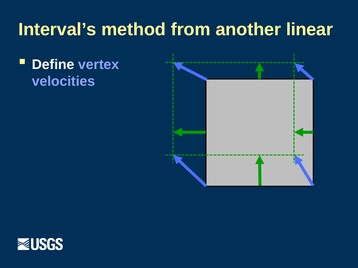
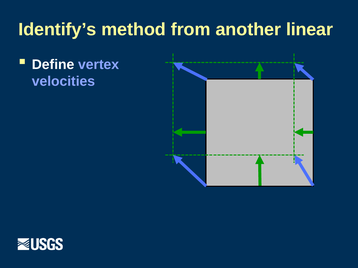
Interval’s: Interval’s -> Identify’s
